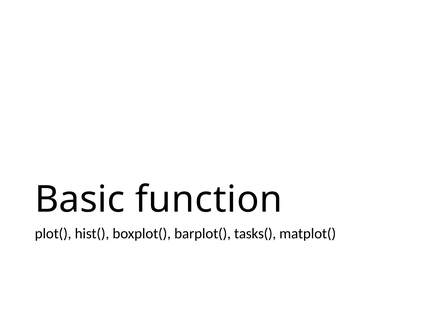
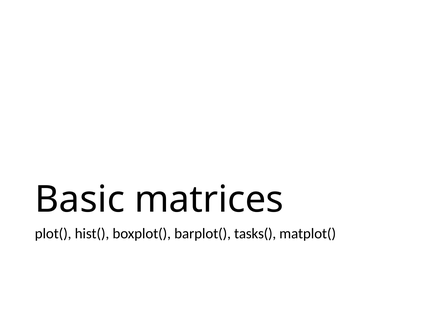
function: function -> matrices
